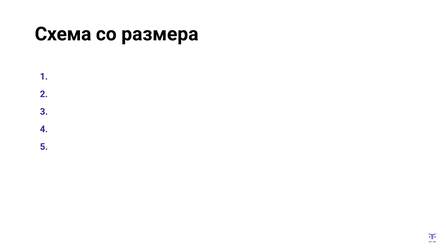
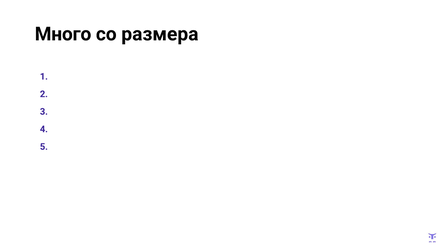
Схема: Схема -> Много
